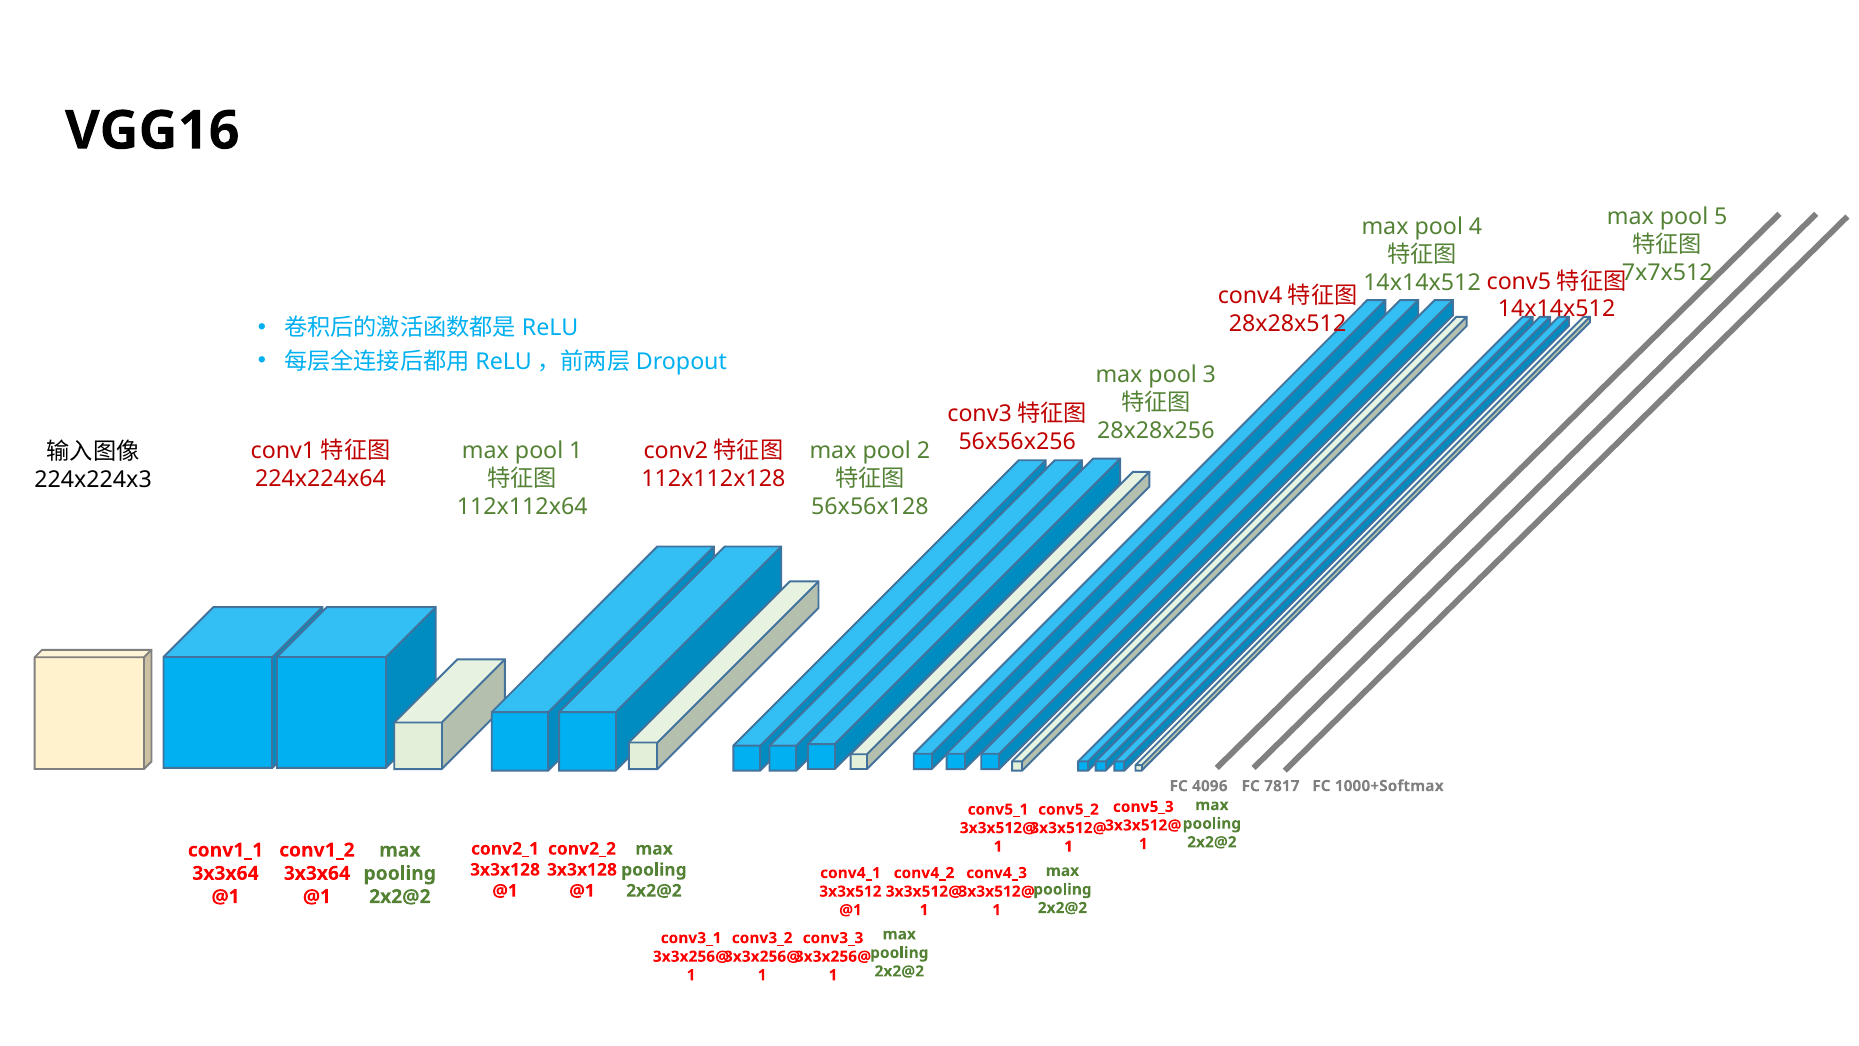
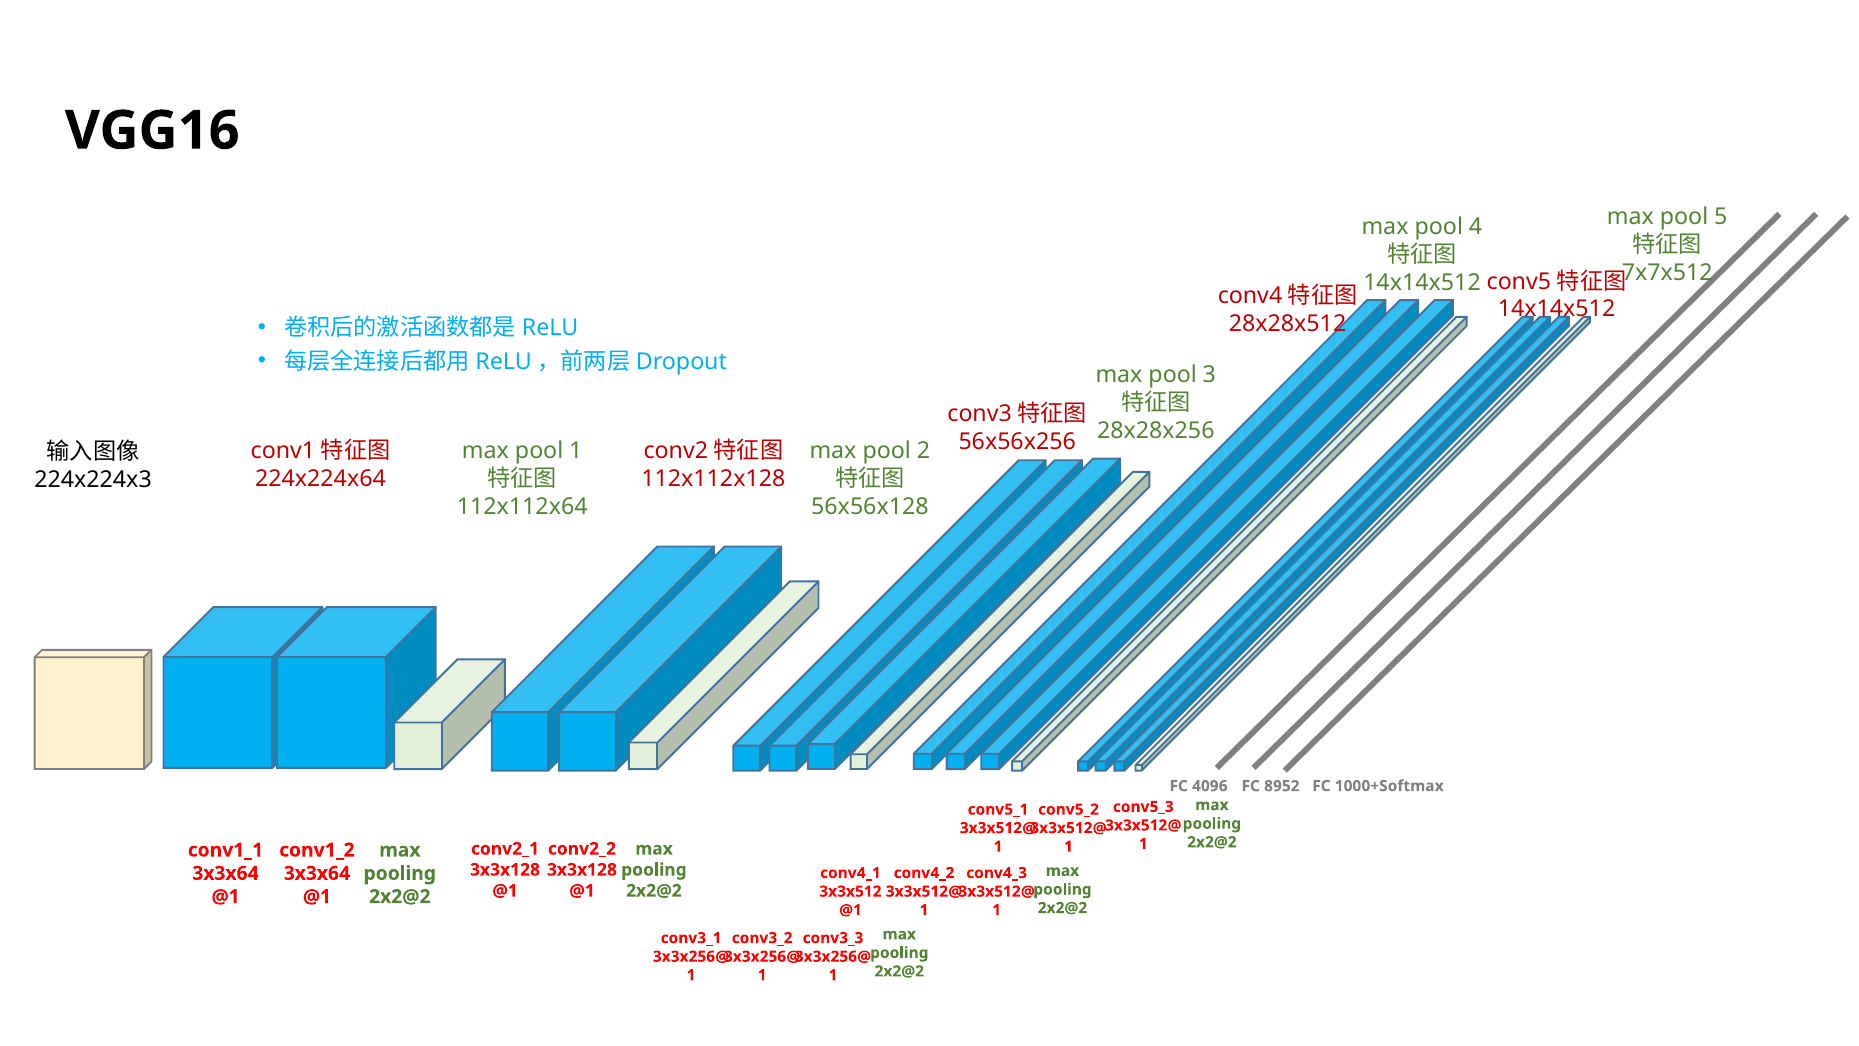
7817: 7817 -> 8952
